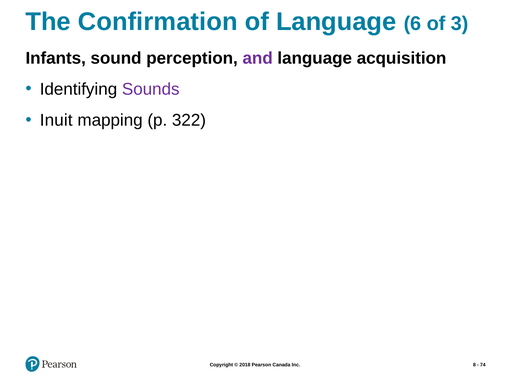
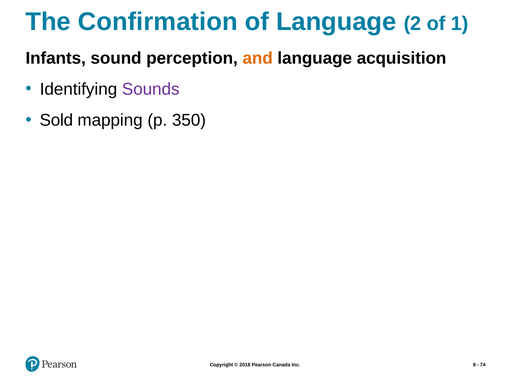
6: 6 -> 2
3: 3 -> 1
and colour: purple -> orange
Inuit: Inuit -> Sold
322: 322 -> 350
